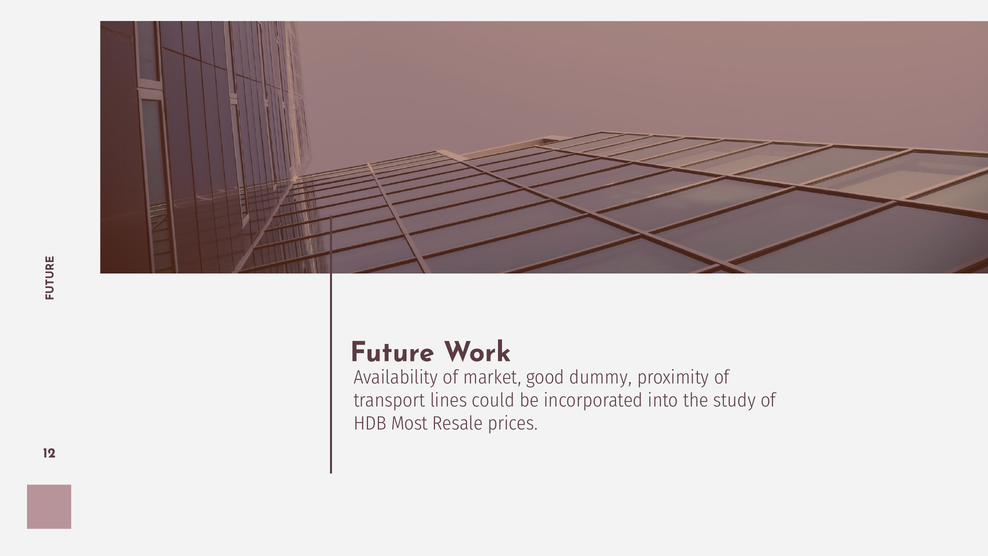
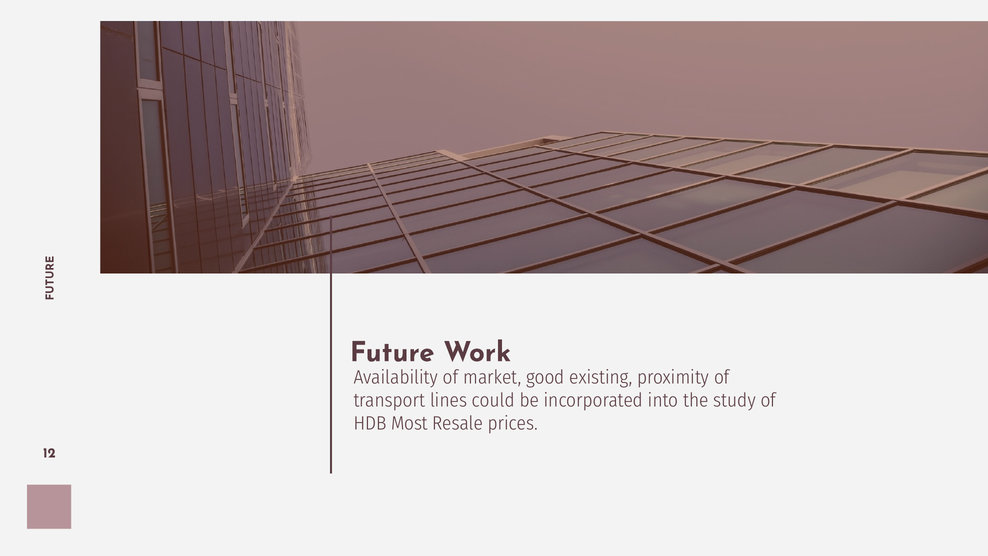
dummy: dummy -> existing
